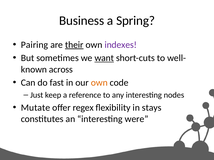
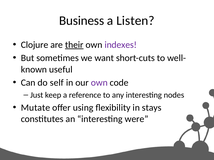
Spring: Spring -> Listen
Pairing: Pairing -> Clojure
want underline: present -> none
across: across -> useful
fast: fast -> self
own at (99, 83) colour: orange -> purple
regex: regex -> using
